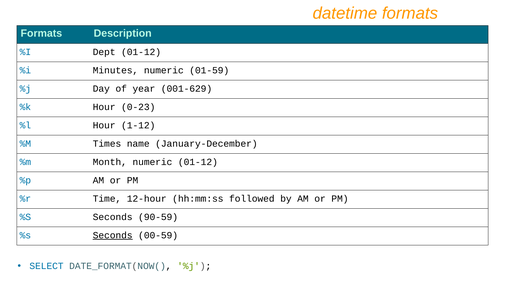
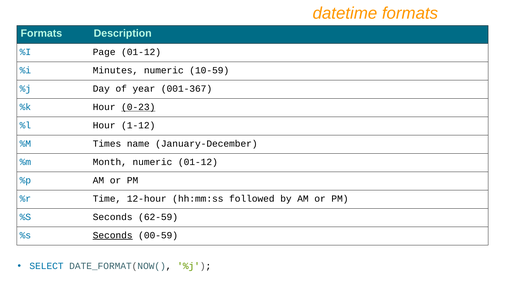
Dept: Dept -> Page
01-59: 01-59 -> 10-59
001-629: 001-629 -> 001-367
0-23 underline: none -> present
90-59: 90-59 -> 62-59
